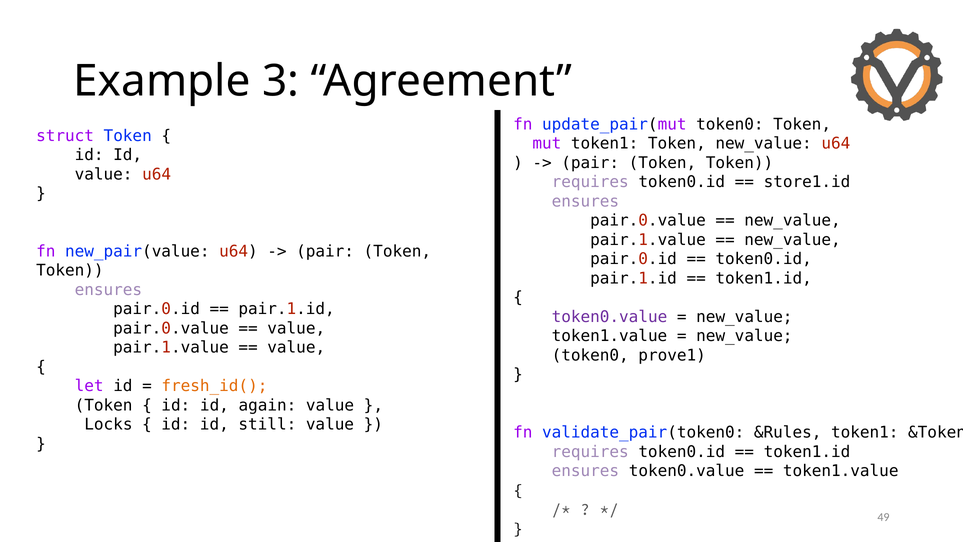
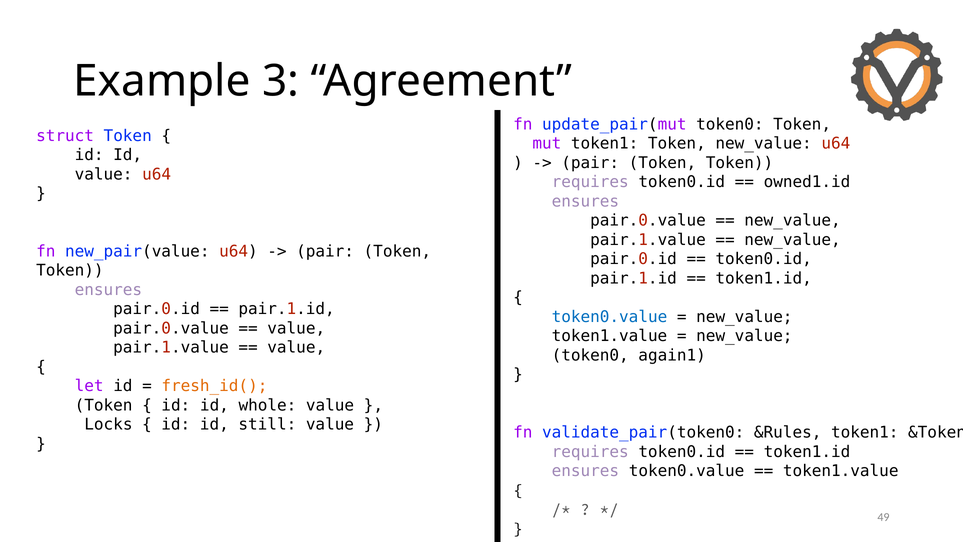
store1.id: store1.id -> owned1.id
token0.value at (610, 317) colour: purple -> blue
prove1: prove1 -> again1
again: again -> whole
